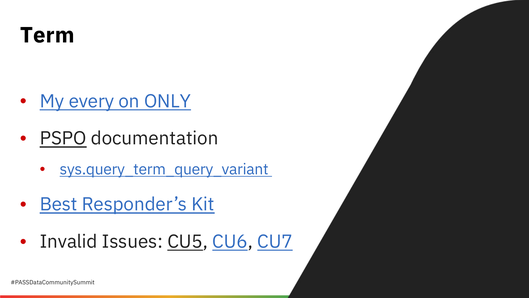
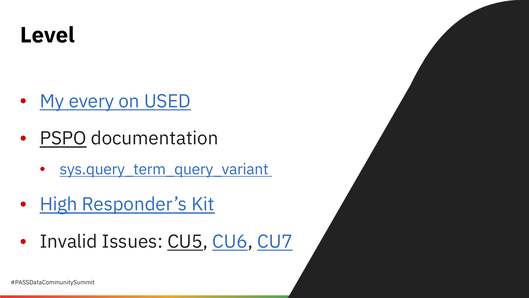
Term: Term -> Level
ONLY: ONLY -> USED
Best: Best -> High
